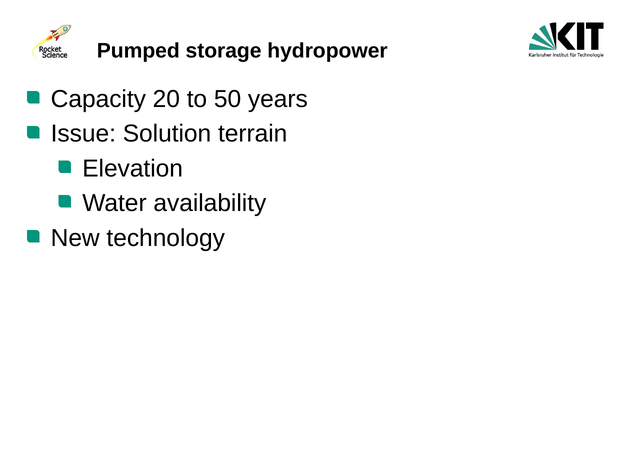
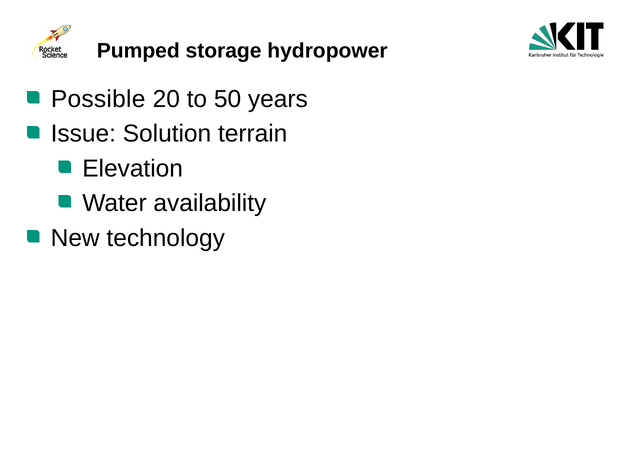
Capacity: Capacity -> Possible
